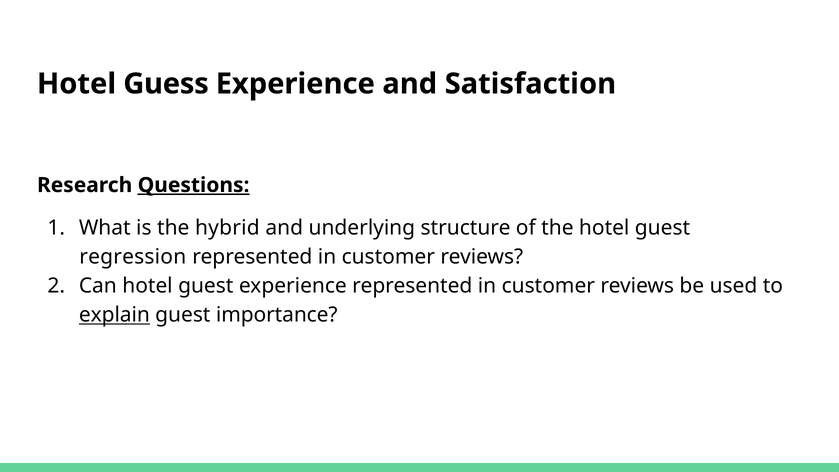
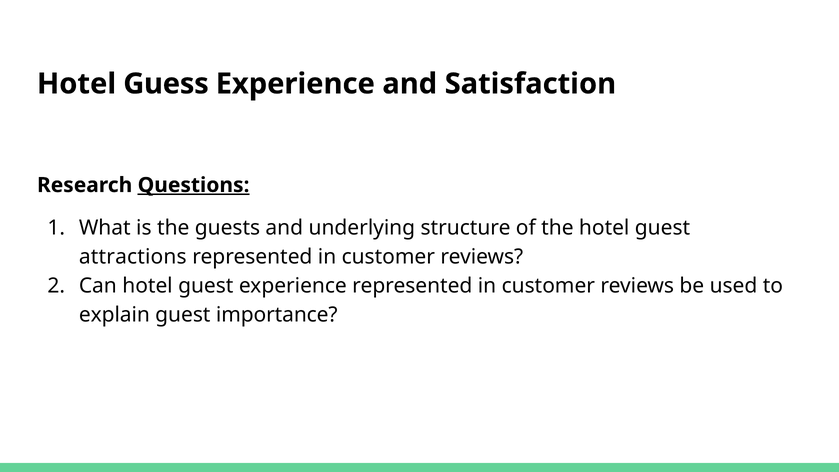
hybrid: hybrid -> guests
regression: regression -> attractions
explain underline: present -> none
